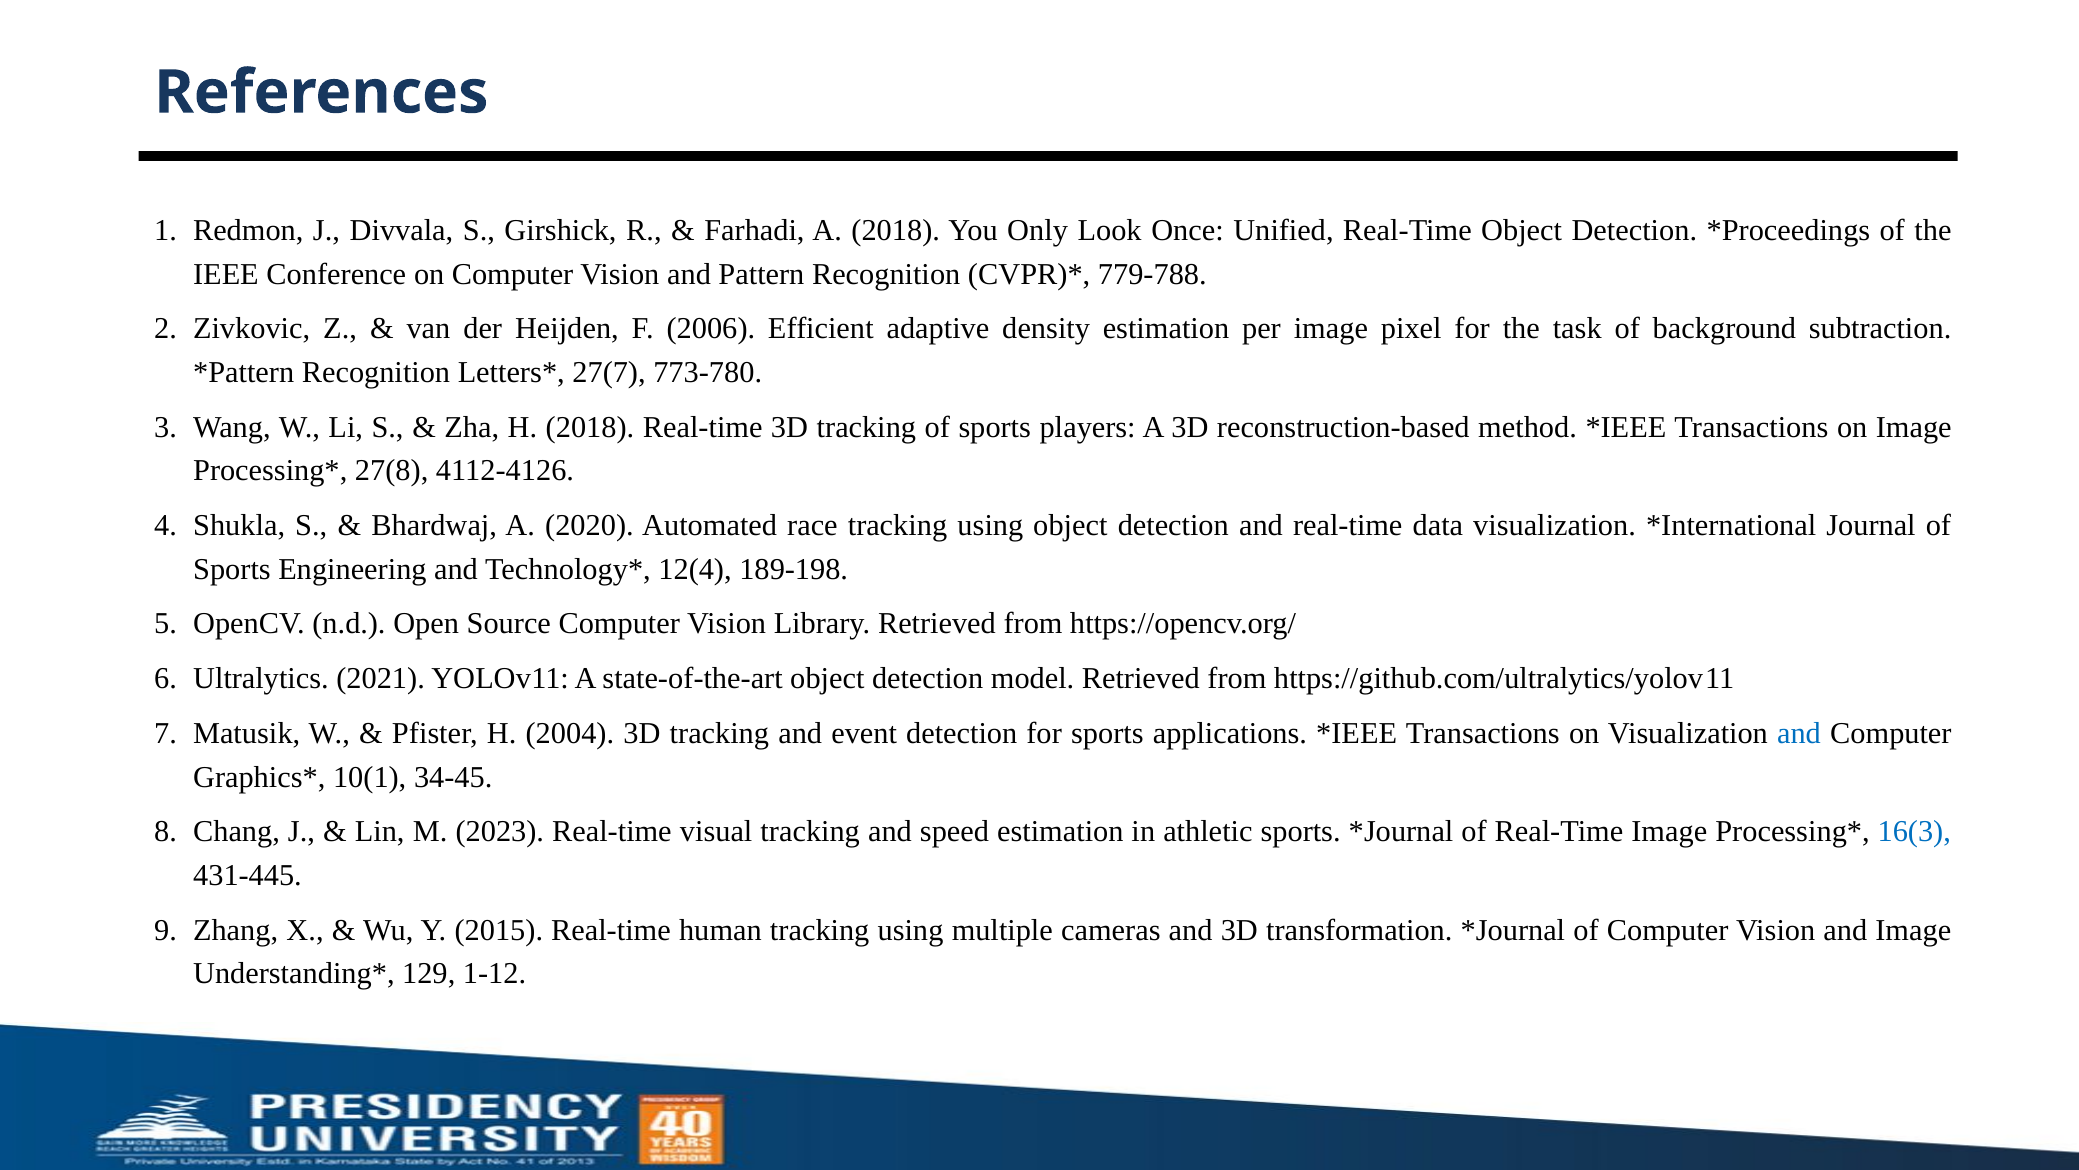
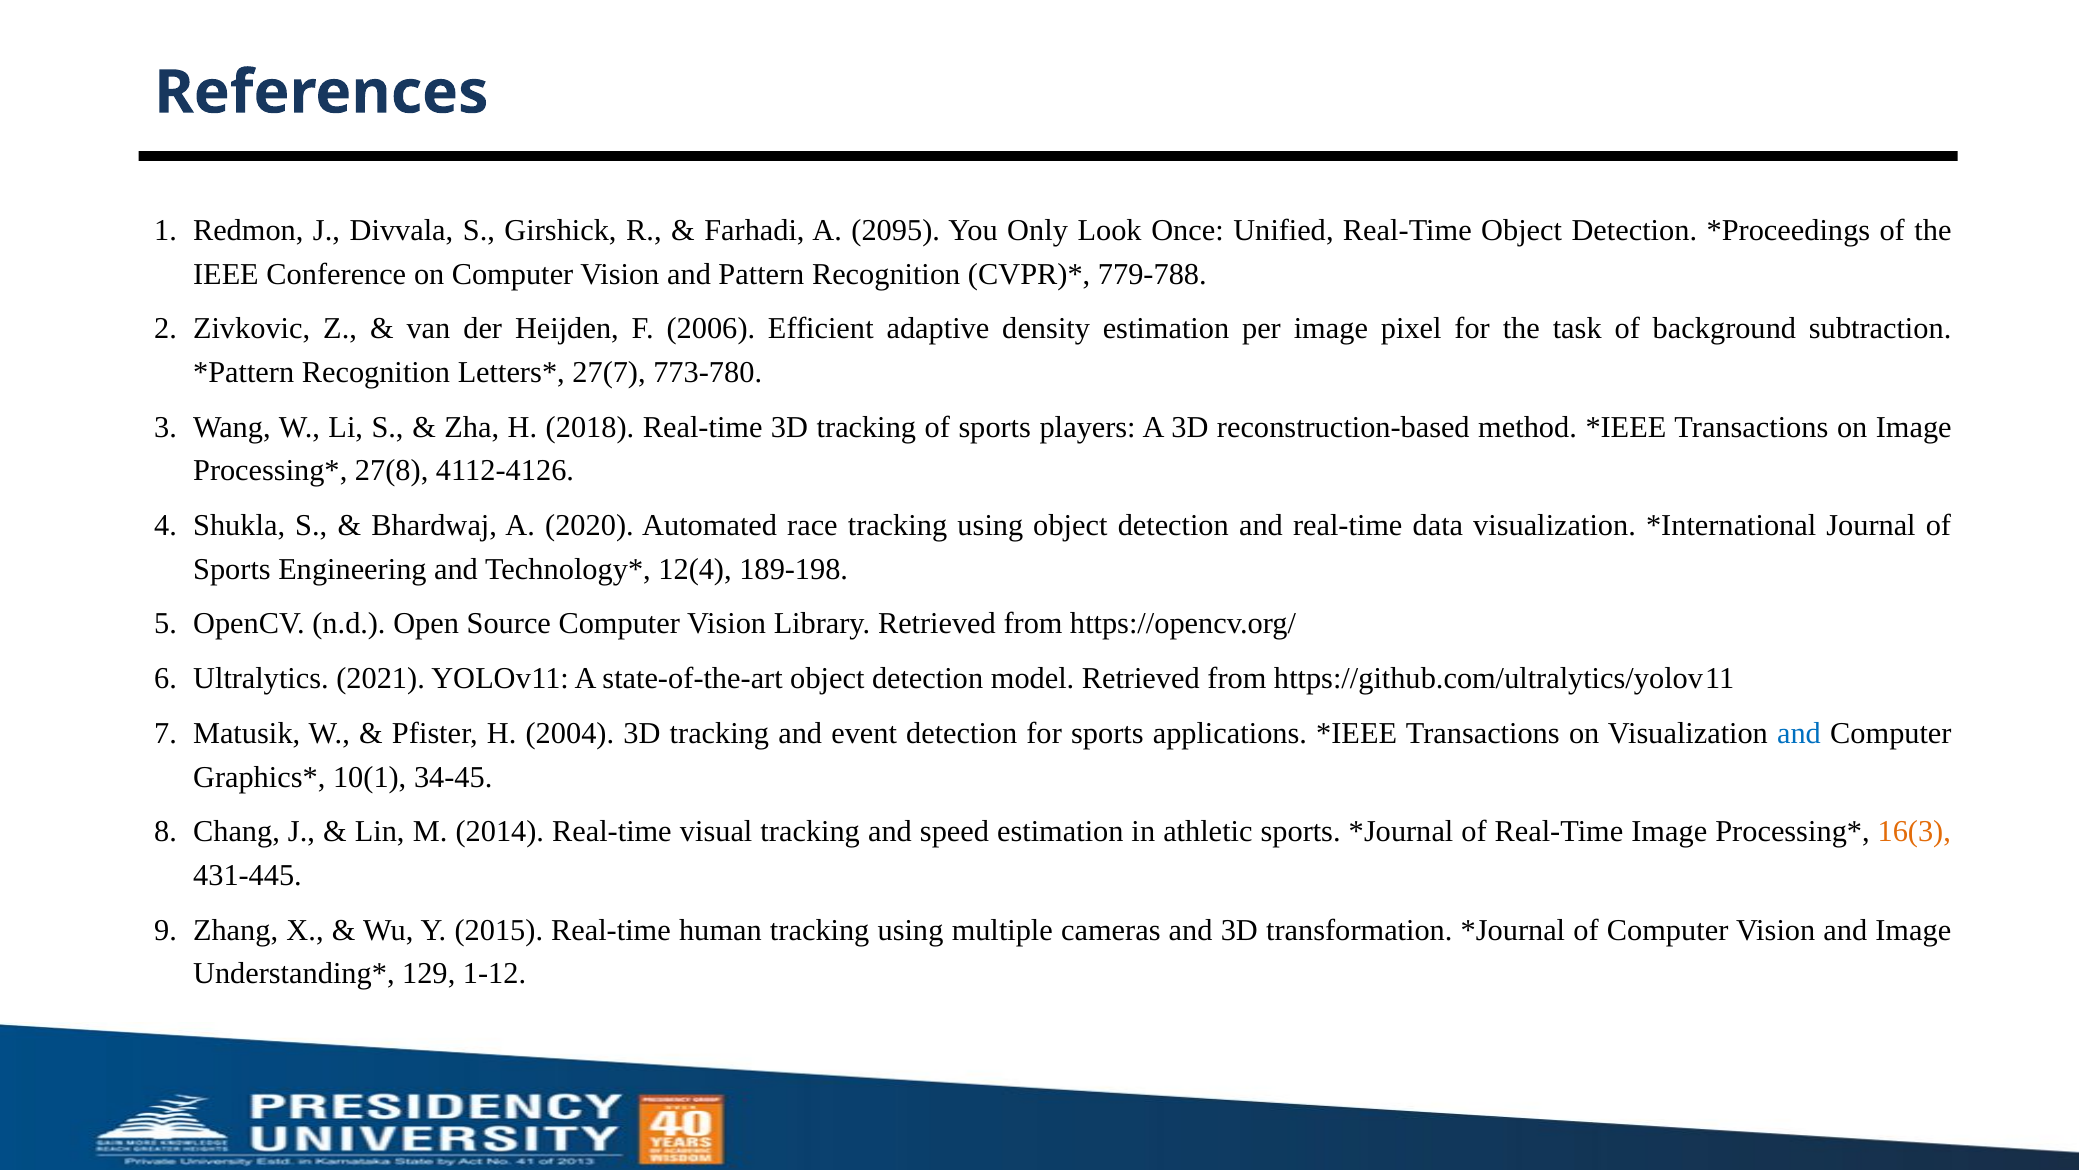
A 2018: 2018 -> 2095
2023: 2023 -> 2014
16(3 colour: blue -> orange
